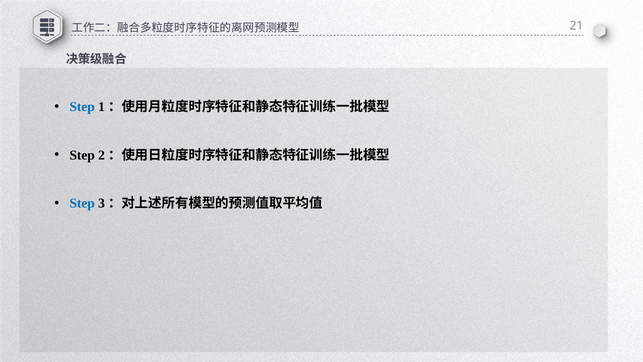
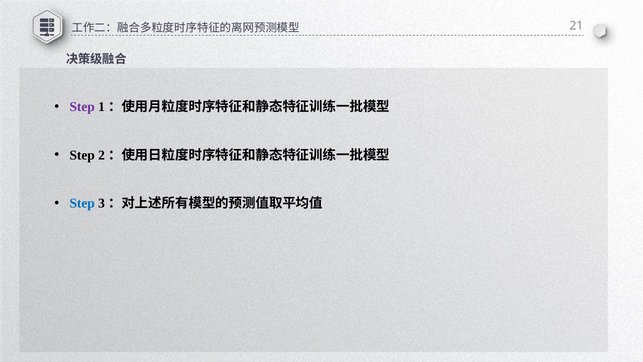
Step at (82, 107) colour: blue -> purple
